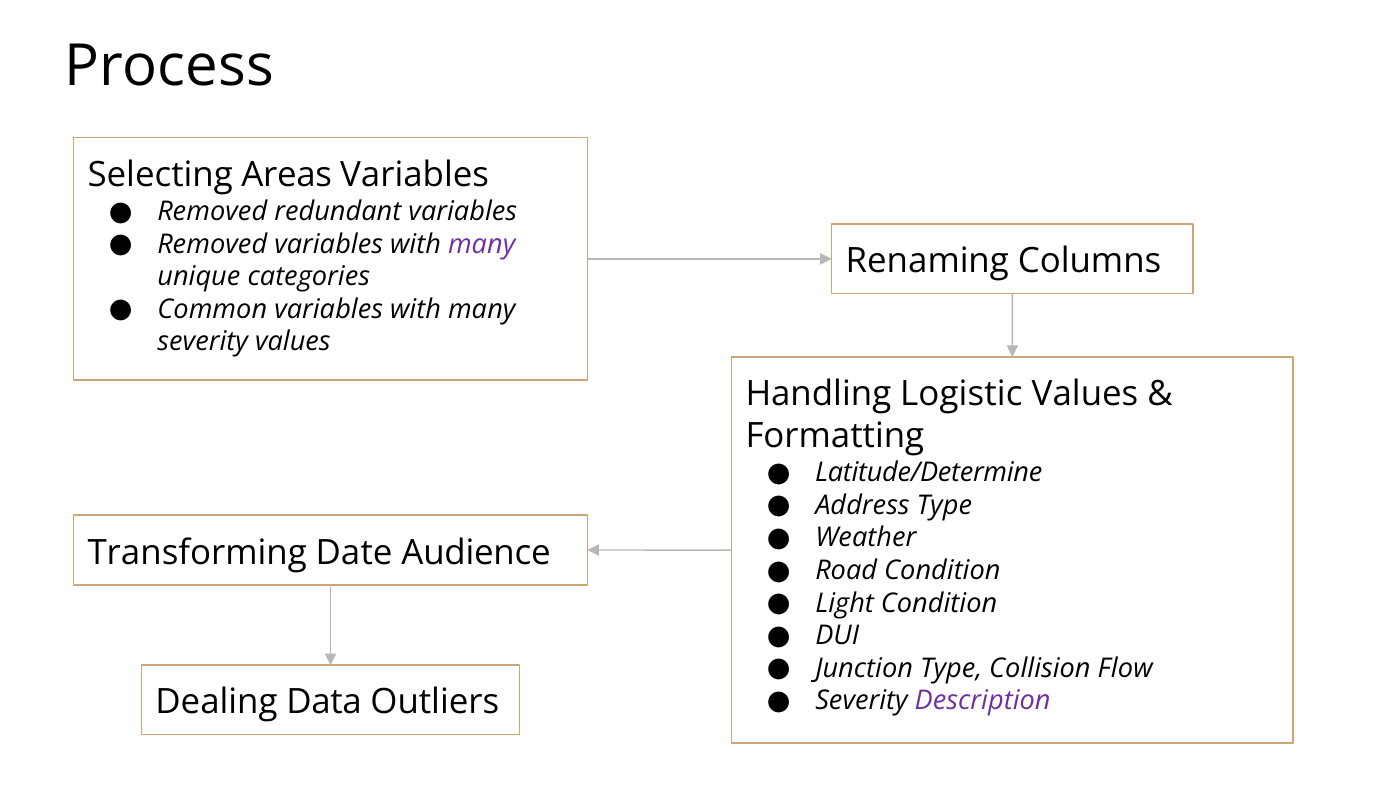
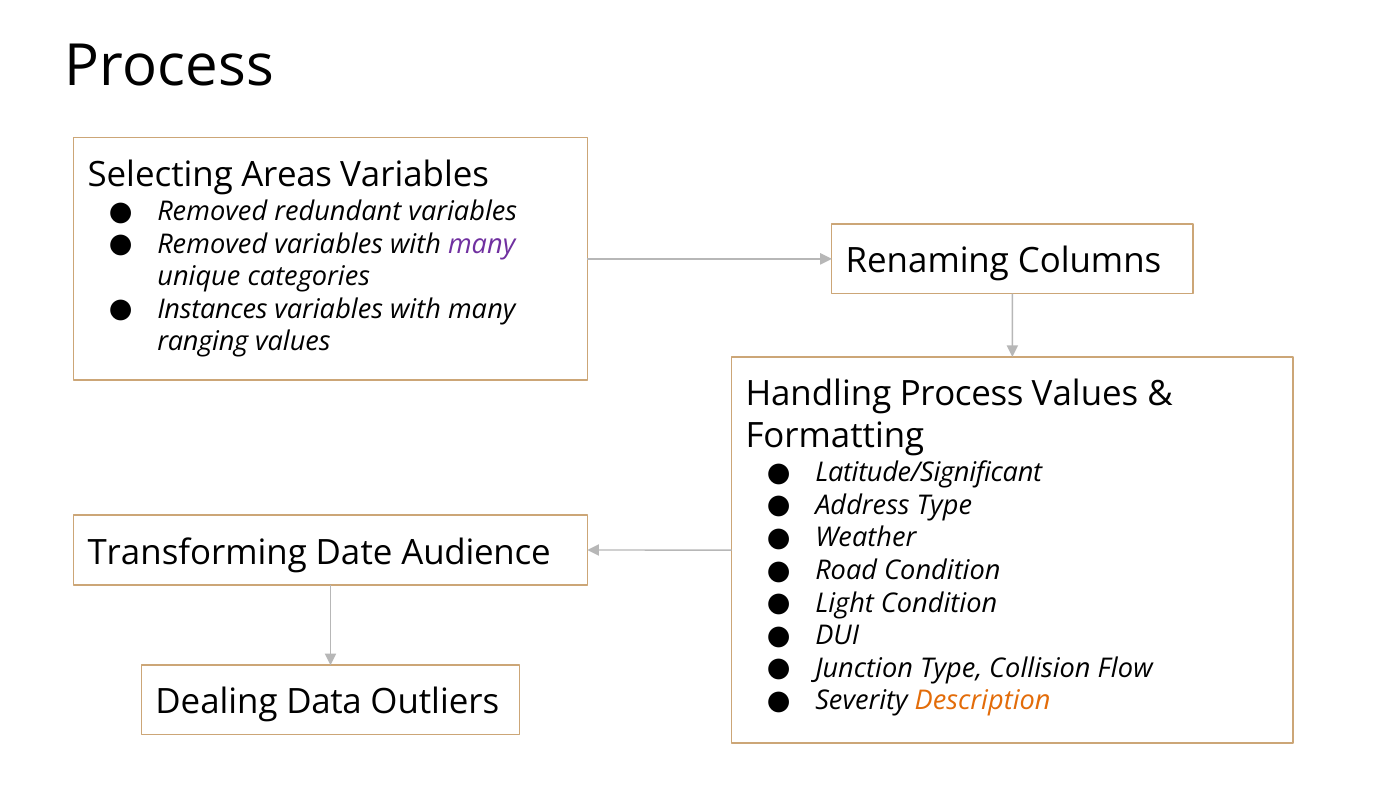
Common: Common -> Instances
severity at (203, 342): severity -> ranging
Handling Logistic: Logistic -> Process
Latitude/Determine: Latitude/Determine -> Latitude/Significant
Description colour: purple -> orange
